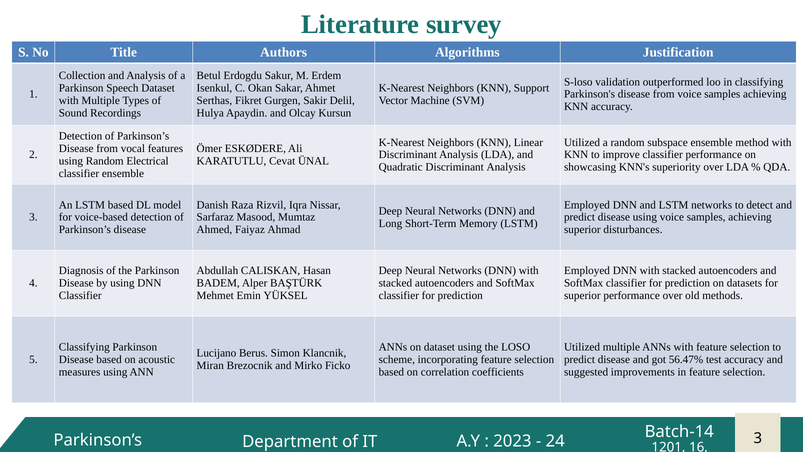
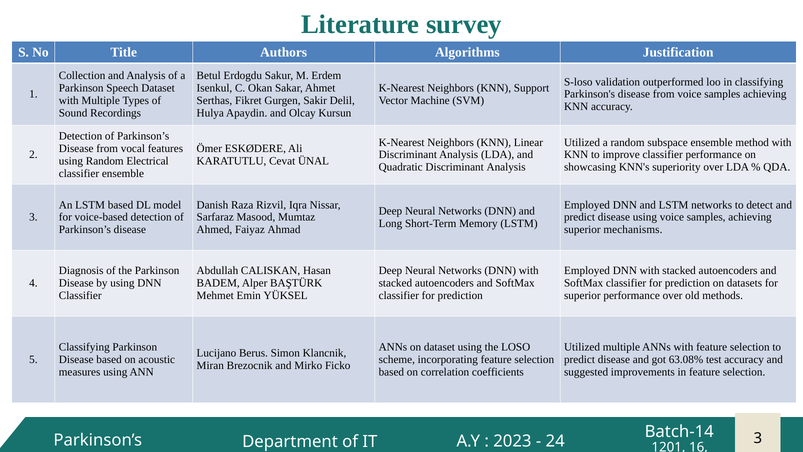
disturbances: disturbances -> mechanisms
56.47%: 56.47% -> 63.08%
